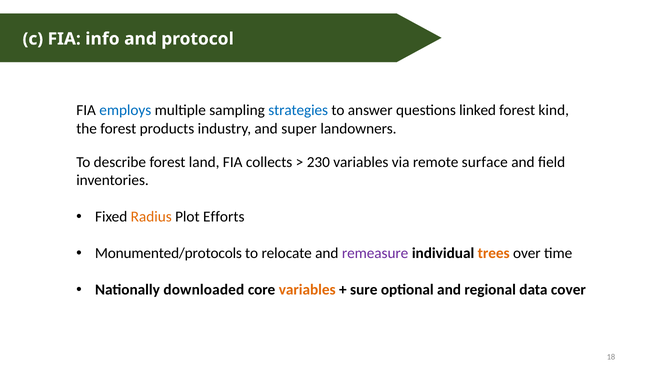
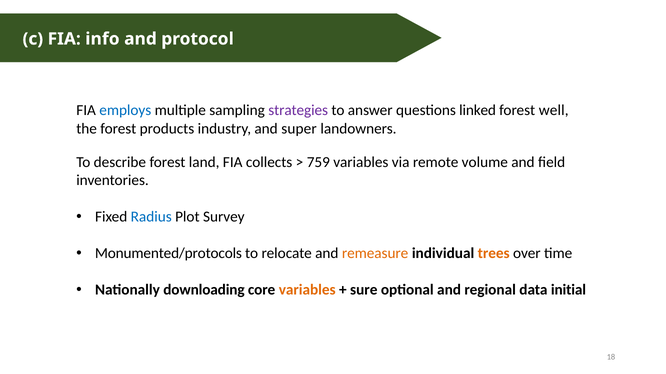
strategies colour: blue -> purple
kind: kind -> well
230: 230 -> 759
surface: surface -> volume
Radius colour: orange -> blue
Efforts: Efforts -> Survey
remeasure colour: purple -> orange
downloaded: downloaded -> downloading
cover: cover -> initial
